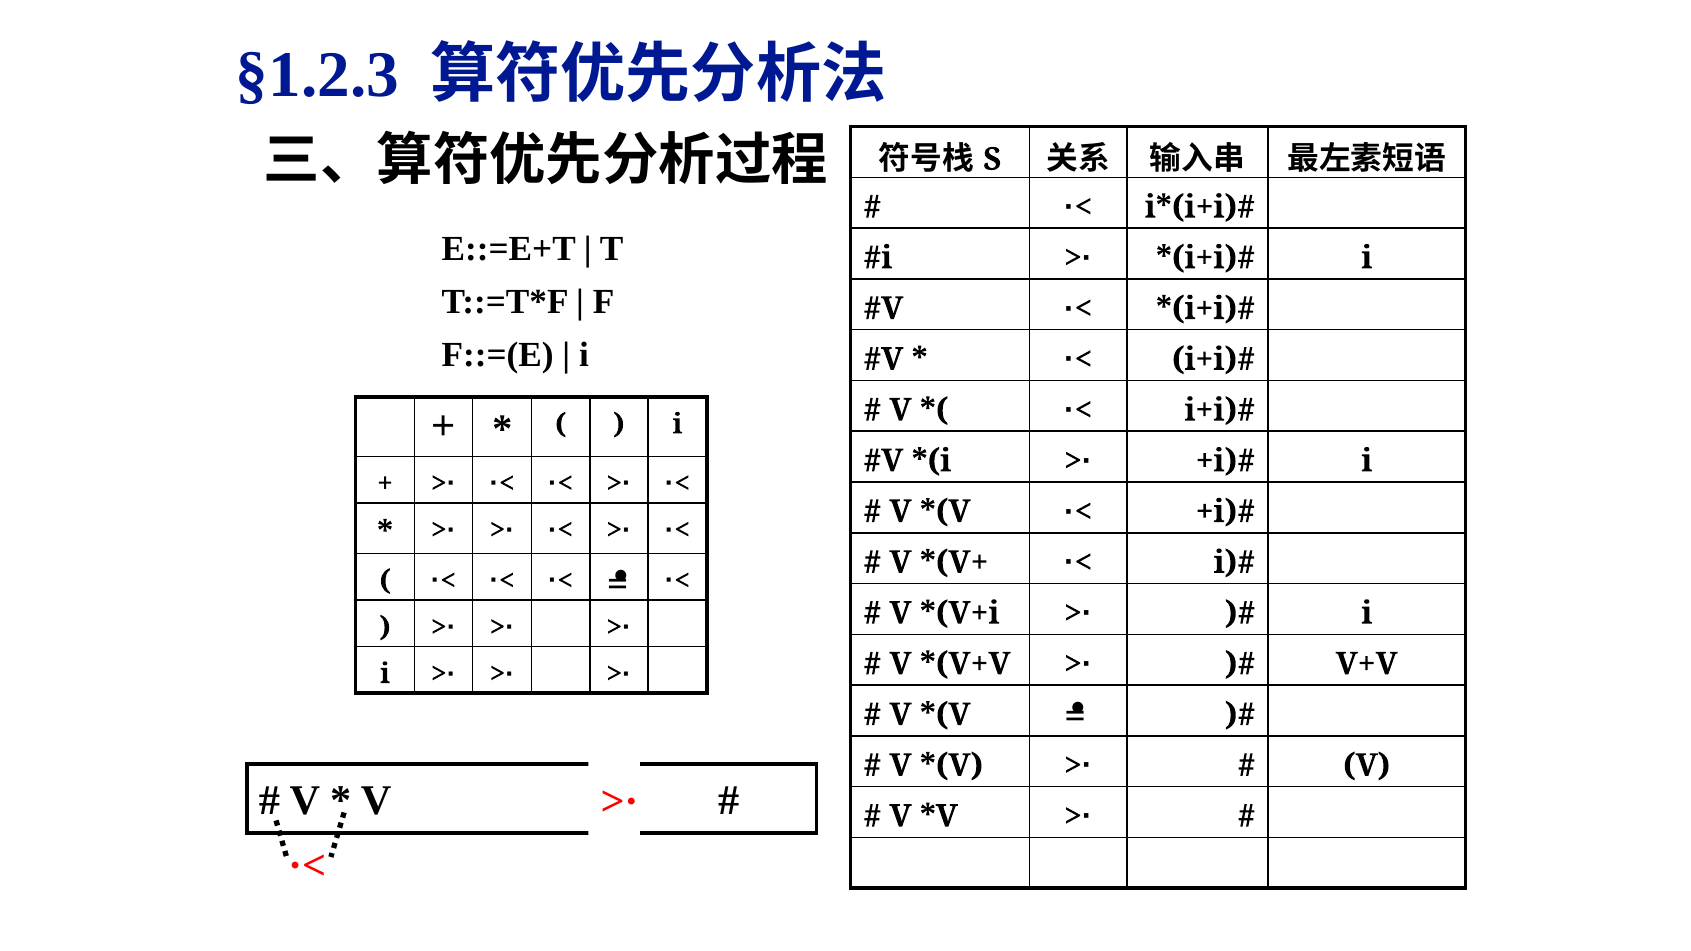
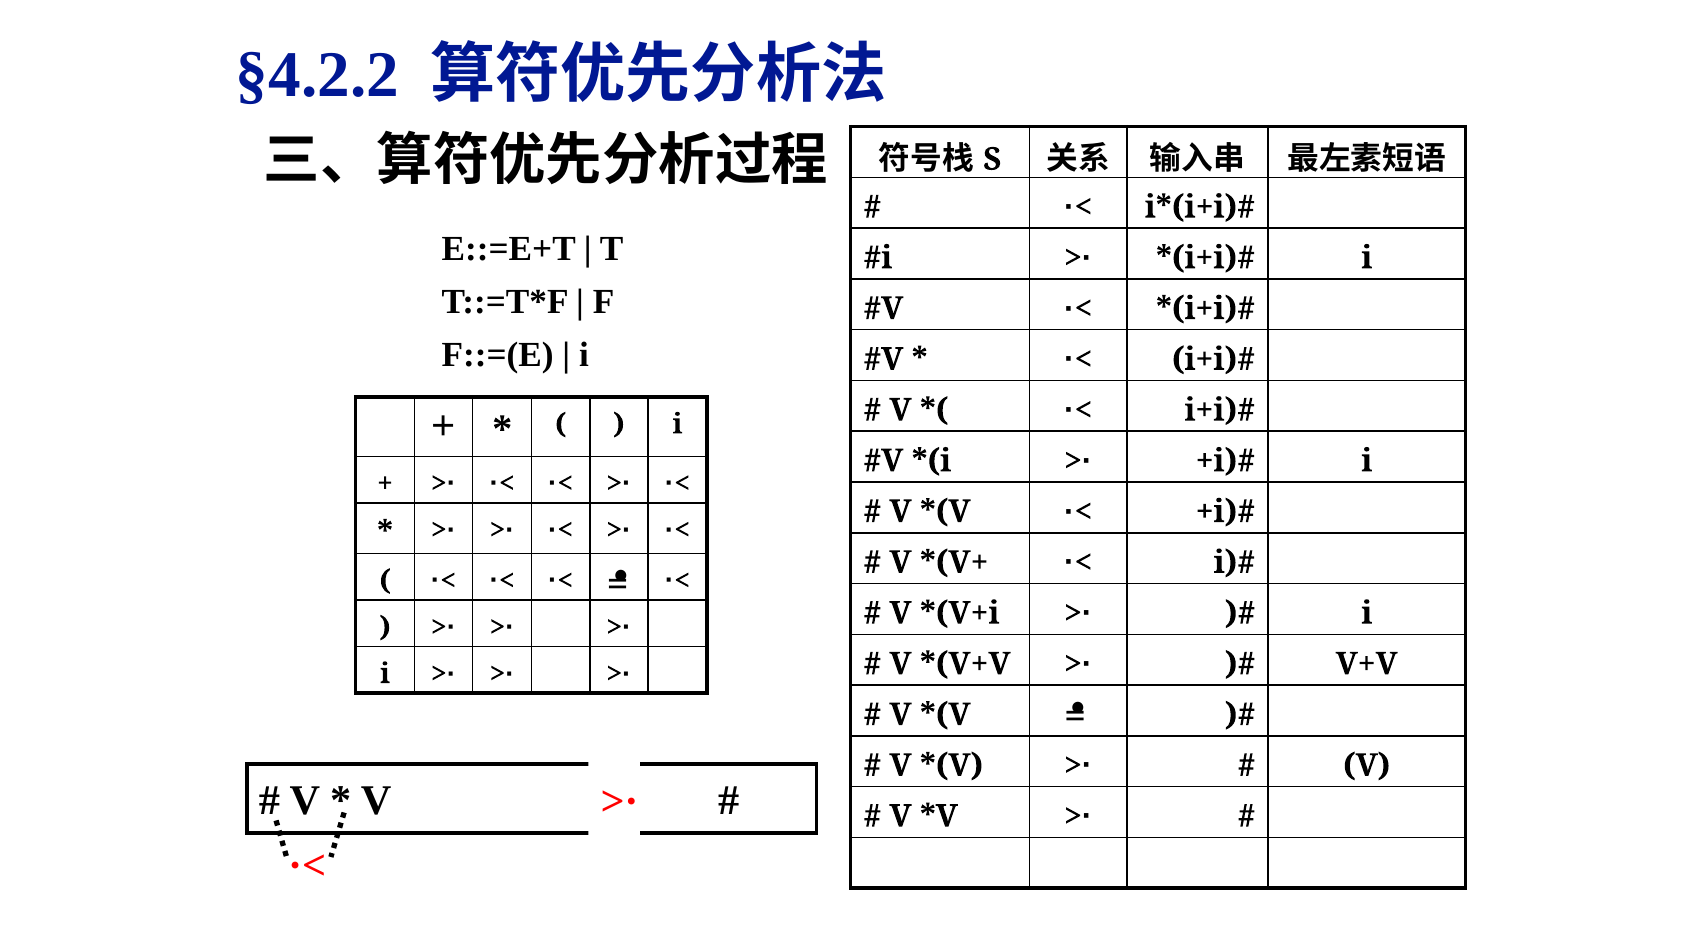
§1.2.3: §1.2.3 -> §4.2.2
